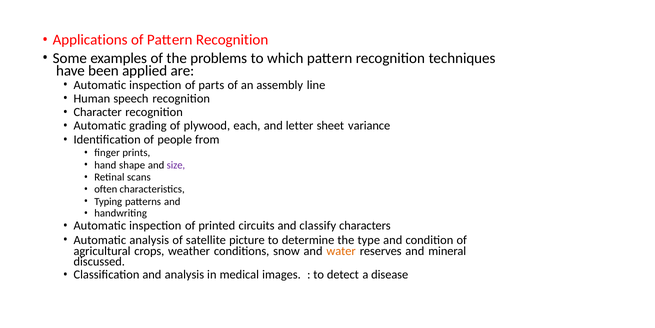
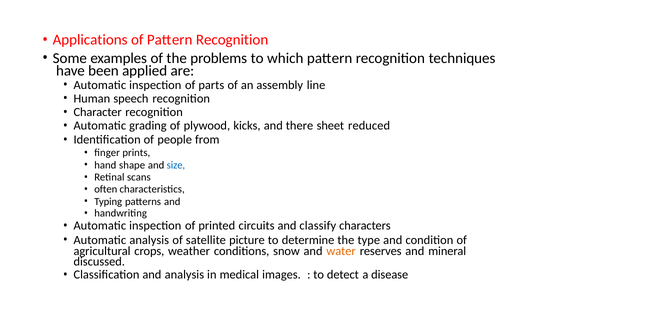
each: each -> kicks
letter: letter -> there
variance: variance -> reduced
size colour: purple -> blue
